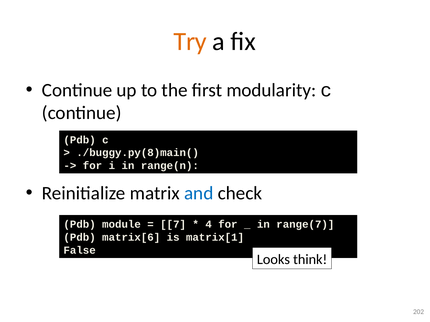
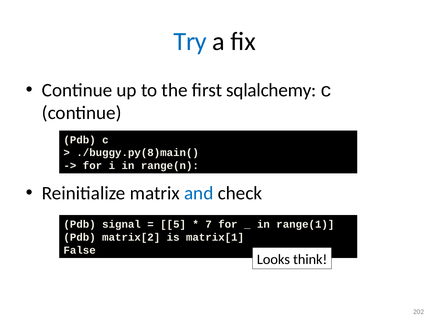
Try colour: orange -> blue
modularity: modularity -> sqlalchemy
module: module -> signal
7: 7 -> 5
4: 4 -> 7
range(7: range(7 -> range(1
matrix[6: matrix[6 -> matrix[2
